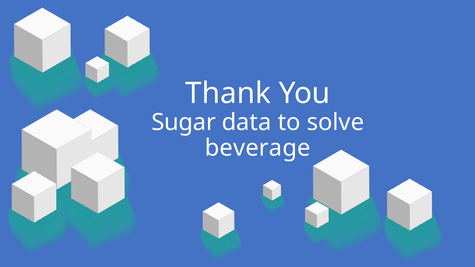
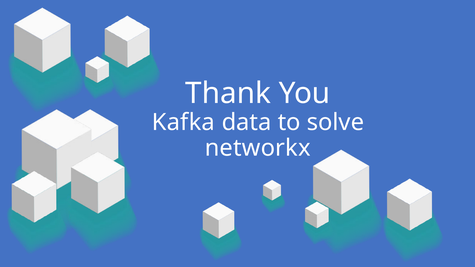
Sugar: Sugar -> Kafka
beverage: beverage -> networkx
